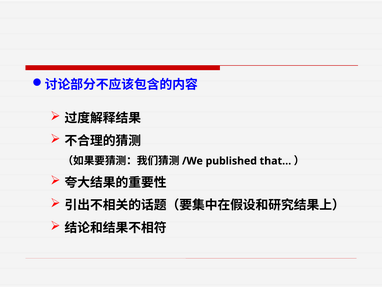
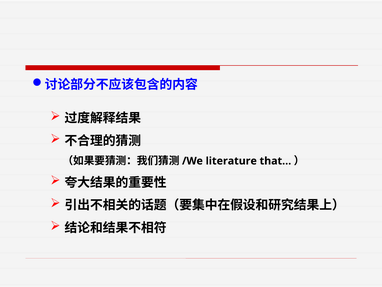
published: published -> literature
